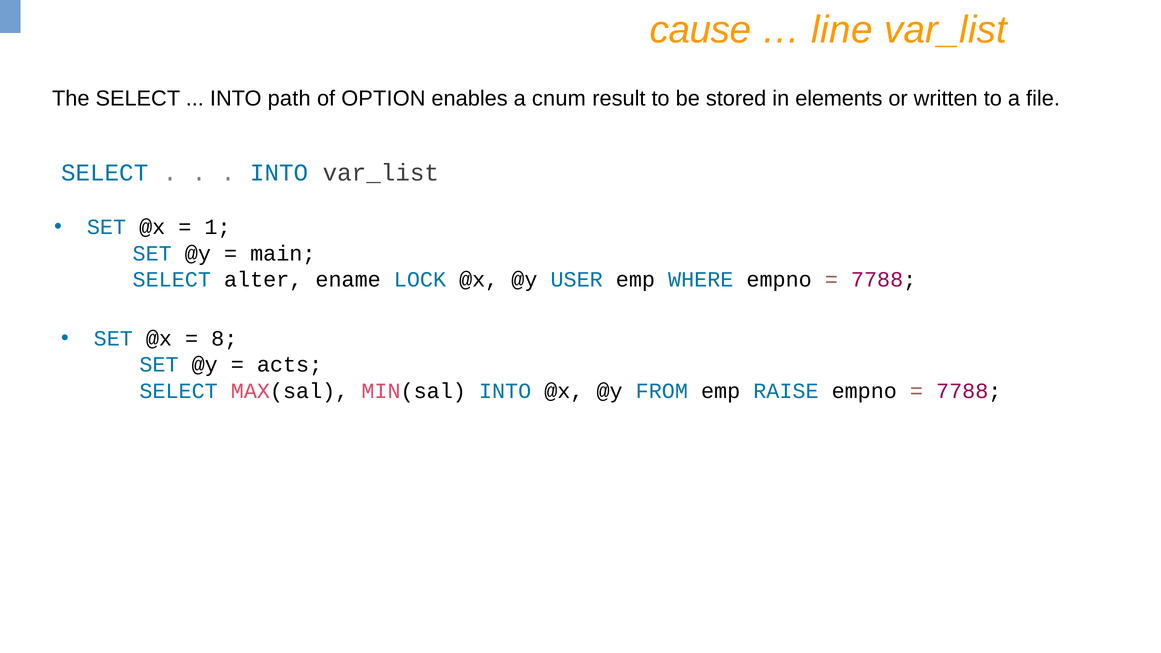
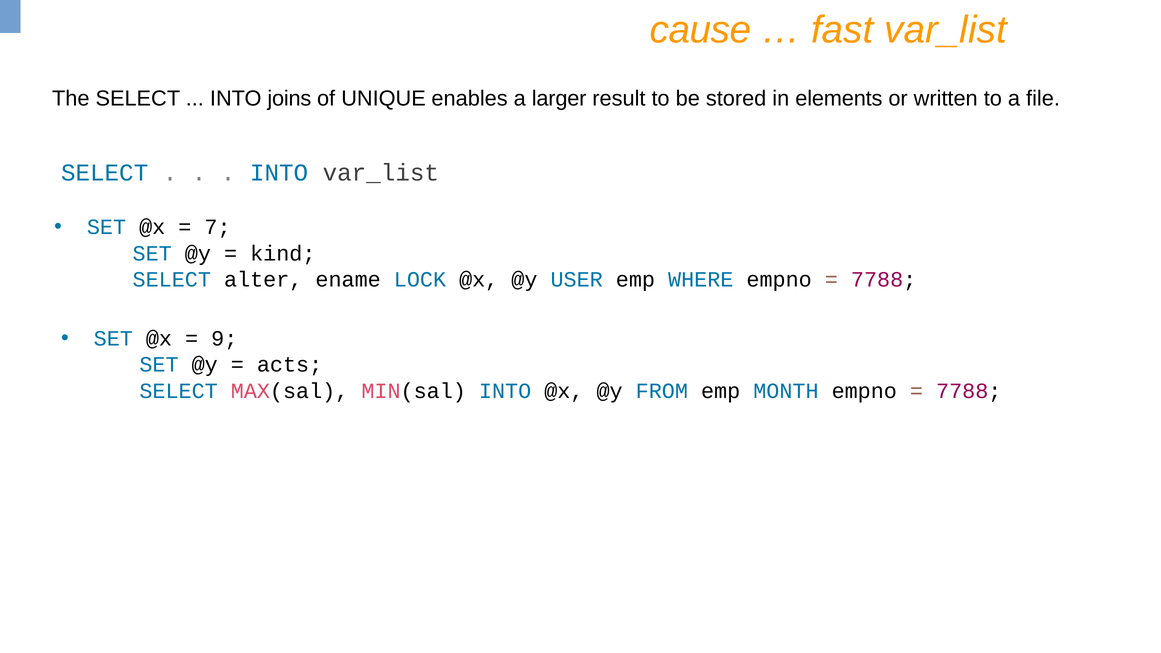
line: line -> fast
path: path -> joins
OPTION: OPTION -> UNIQUE
cnum: cnum -> larger
1: 1 -> 7
main: main -> kind
8: 8 -> 9
RAISE: RAISE -> MONTH
